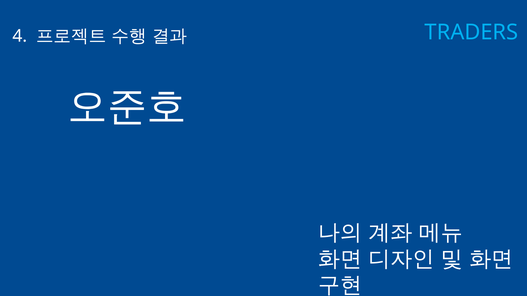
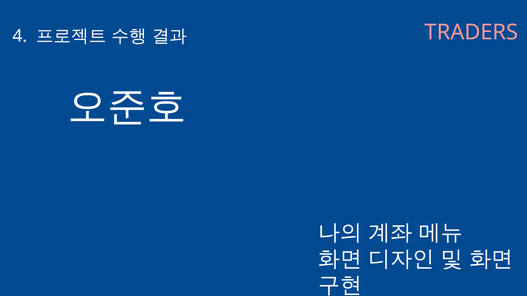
TRADERS colour: light blue -> pink
